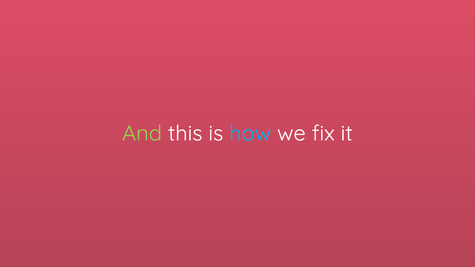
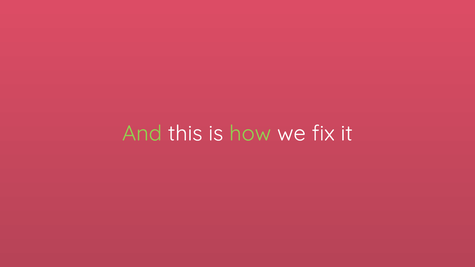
how colour: light blue -> light green
